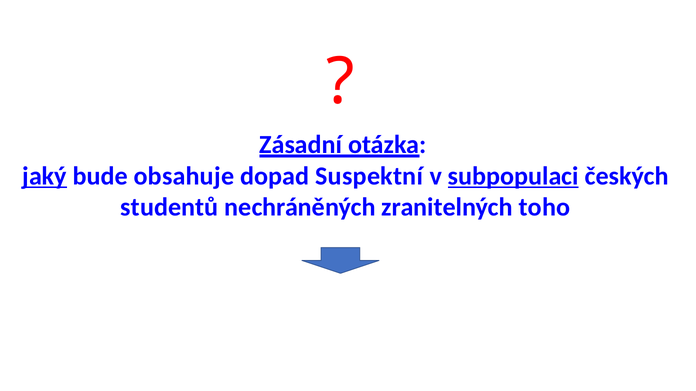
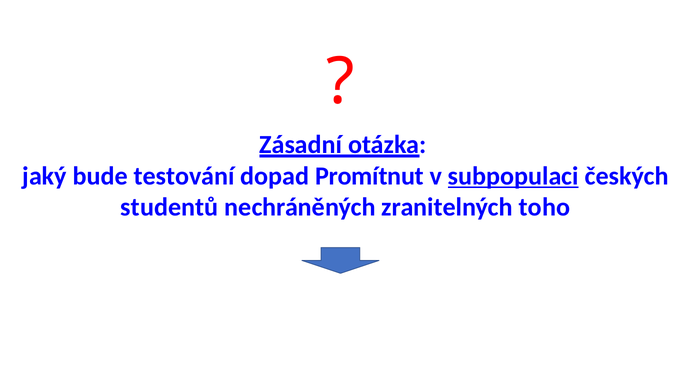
jaký underline: present -> none
obsahuje: obsahuje -> testování
Suspektní: Suspektní -> Promítnut
